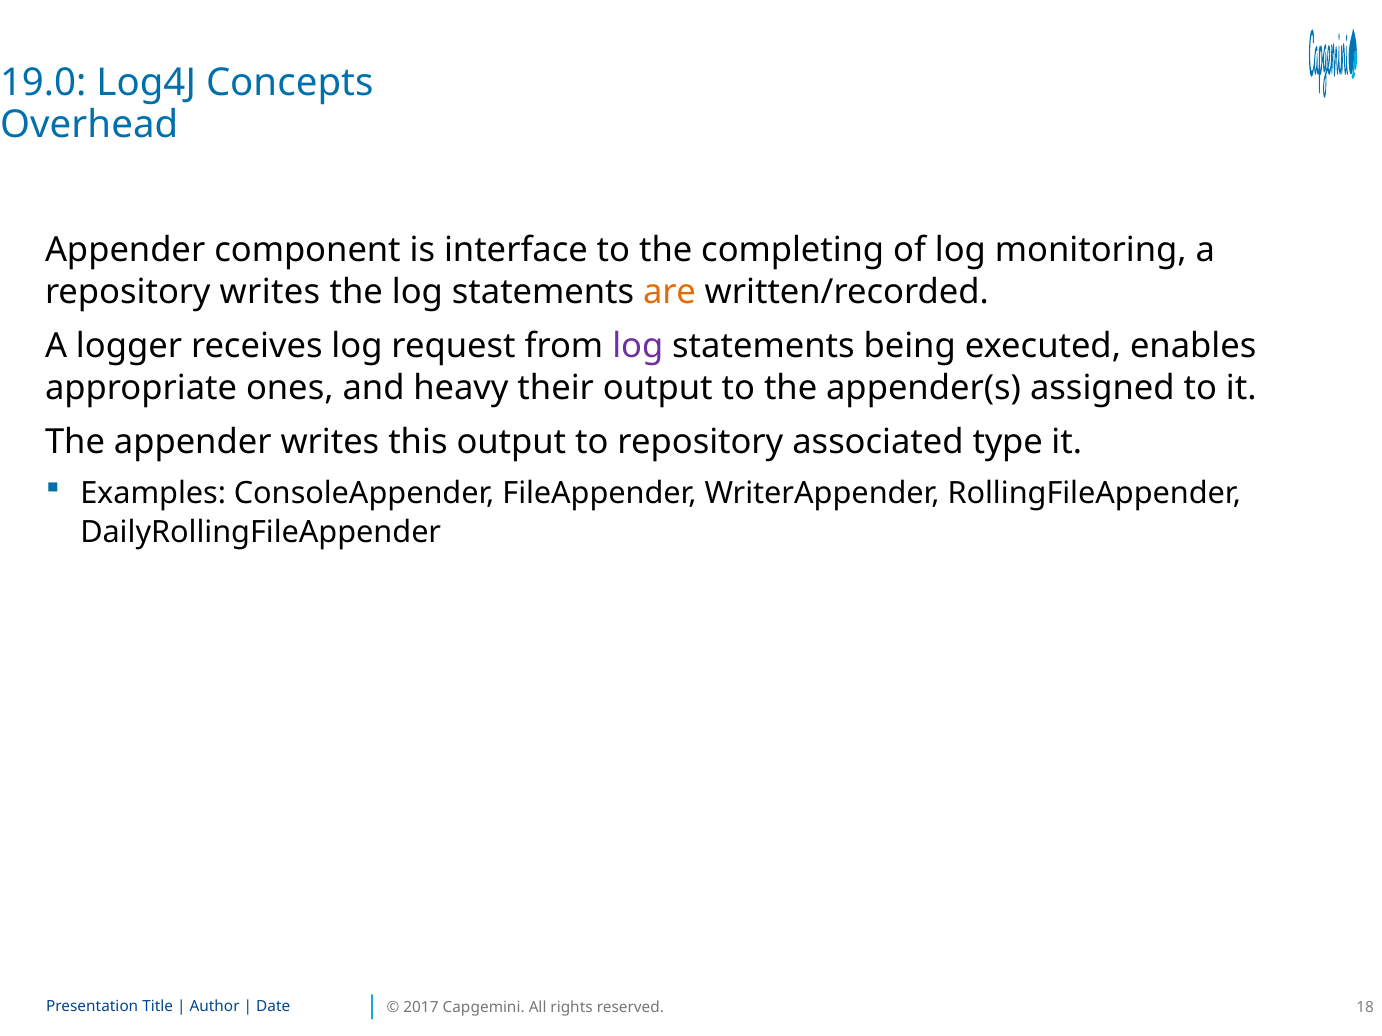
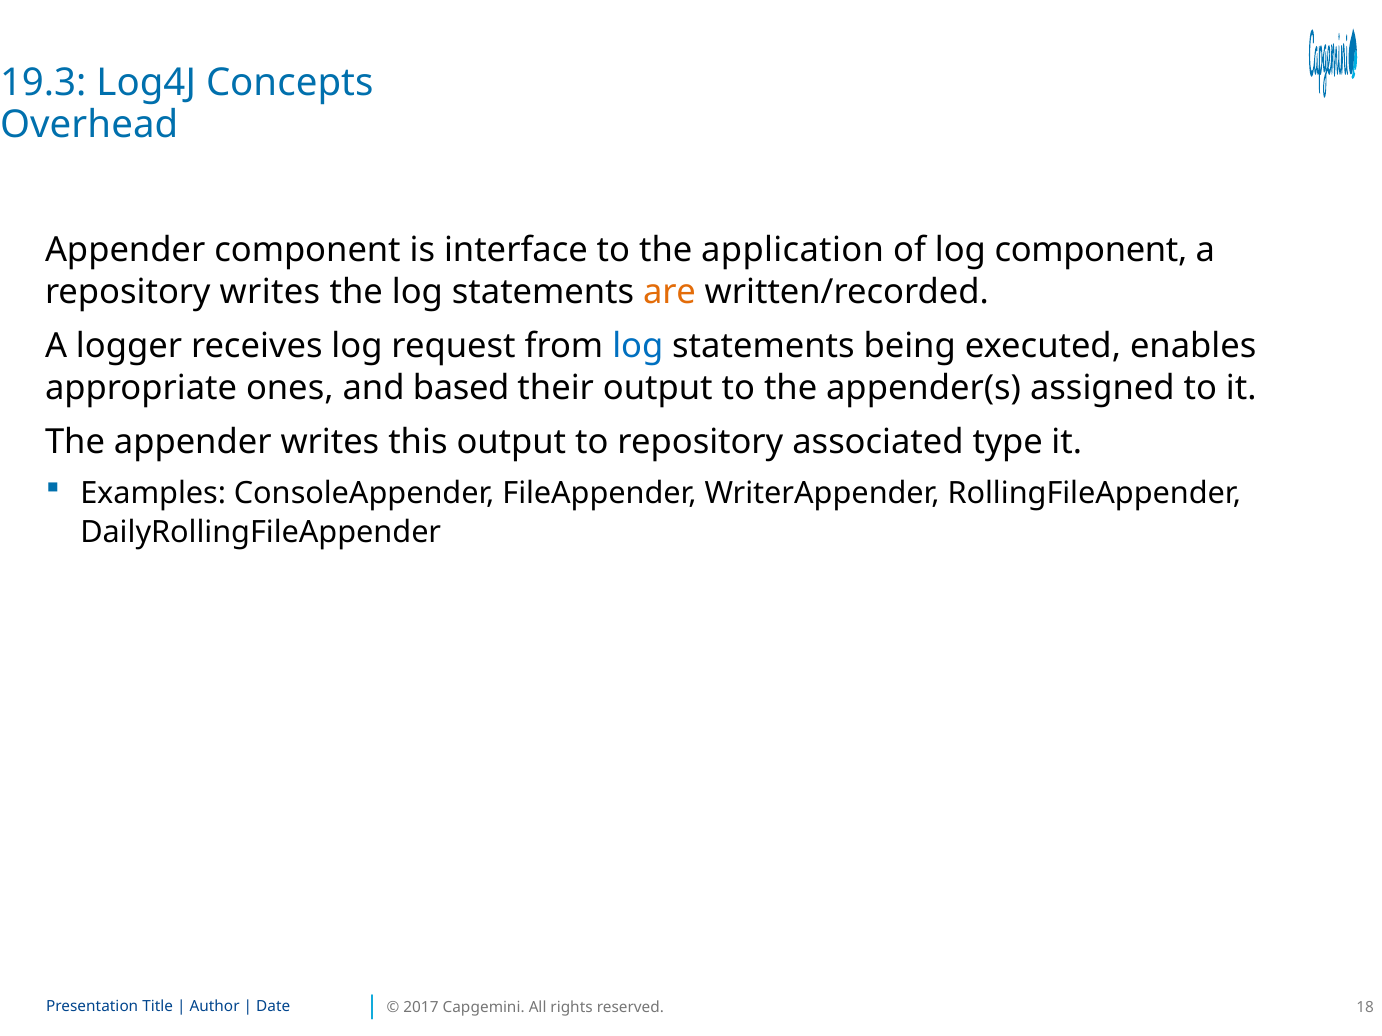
19.0: 19.0 -> 19.3
completing: completing -> application
log monitoring: monitoring -> component
log at (638, 346) colour: purple -> blue
heavy: heavy -> based
